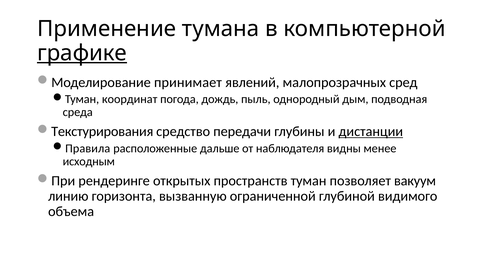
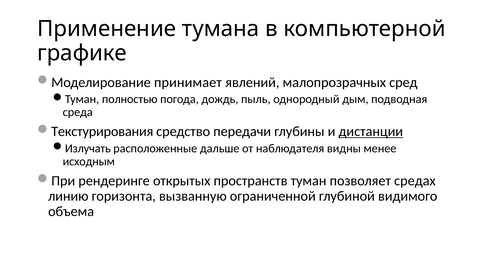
графике underline: present -> none
координат: координат -> полностью
Правила: Правила -> Излучать
вакуум: вакуум -> средах
